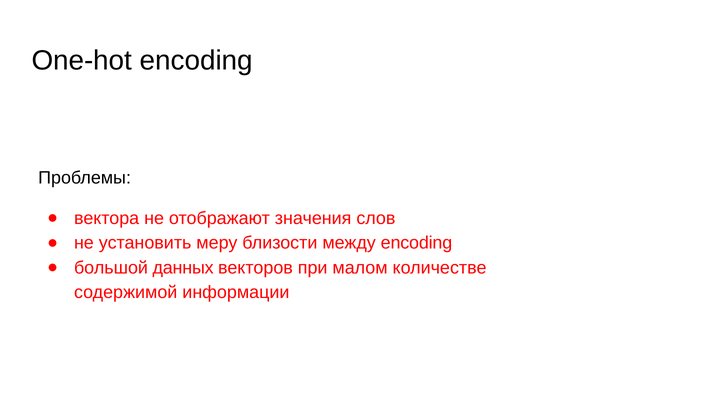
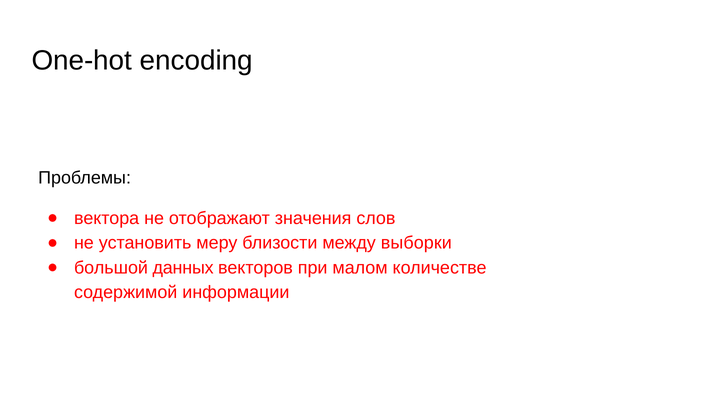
между encoding: encoding -> выборки
